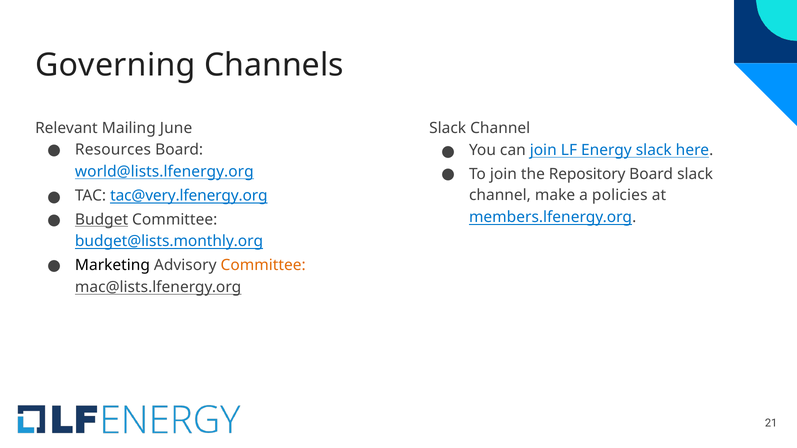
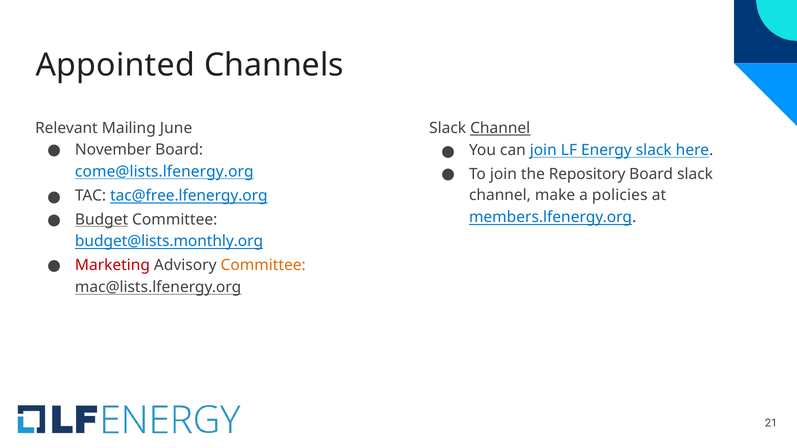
Governing: Governing -> Appointed
Channel at (500, 128) underline: none -> present
Resources: Resources -> November
world@lists.lfenergy.org: world@lists.lfenergy.org -> come@lists.lfenergy.org
tac@very.lfenergy.org: tac@very.lfenergy.org -> tac@free.lfenergy.org
Marketing colour: black -> red
